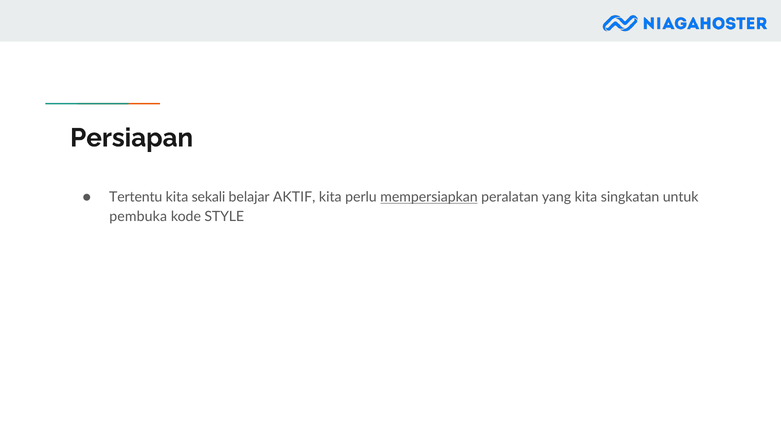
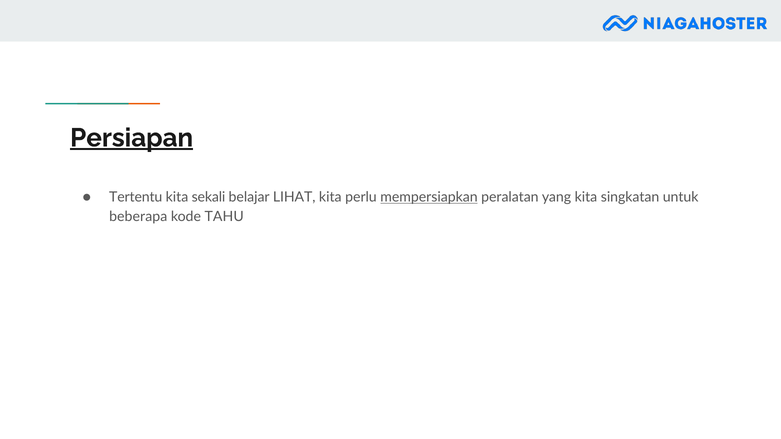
Persiapan underline: none -> present
AKTIF: AKTIF -> LIHAT
pembuka: pembuka -> beberapa
STYLE: STYLE -> TAHU
